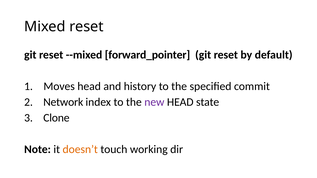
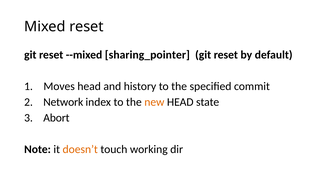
forward_pointer: forward_pointer -> sharing_pointer
new colour: purple -> orange
Clone: Clone -> Abort
